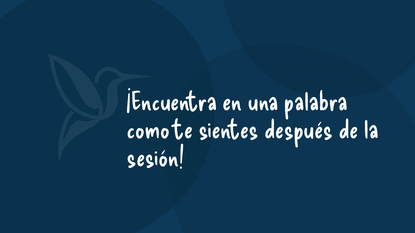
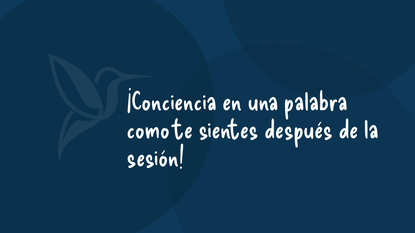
¡Encuentra: ¡Encuentra -> ¡Conciencia
